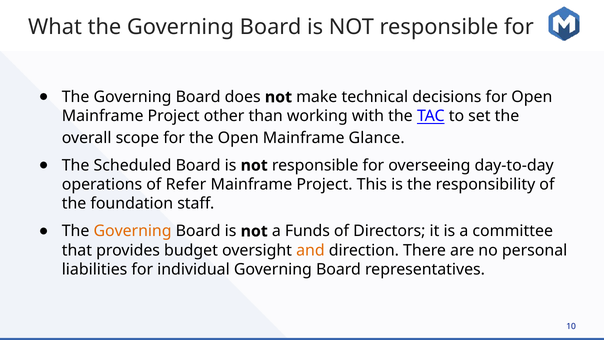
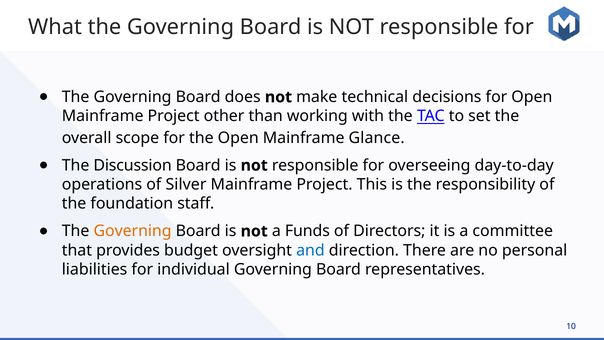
Scheduled: Scheduled -> Discussion
Refer: Refer -> Silver
and colour: orange -> blue
